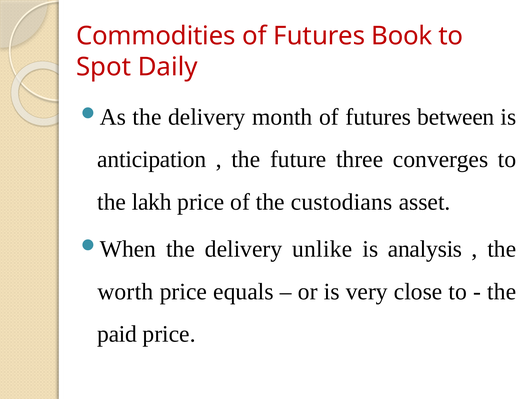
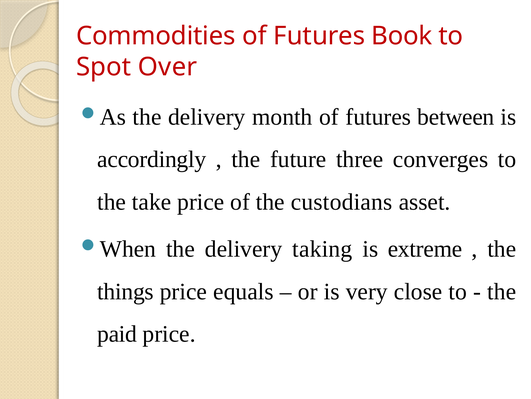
Daily: Daily -> Over
anticipation: anticipation -> accordingly
lakh: lakh -> take
unlike: unlike -> taking
analysis: analysis -> extreme
worth: worth -> things
